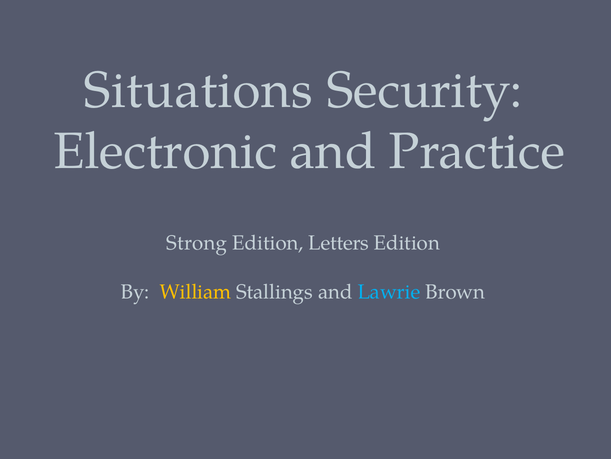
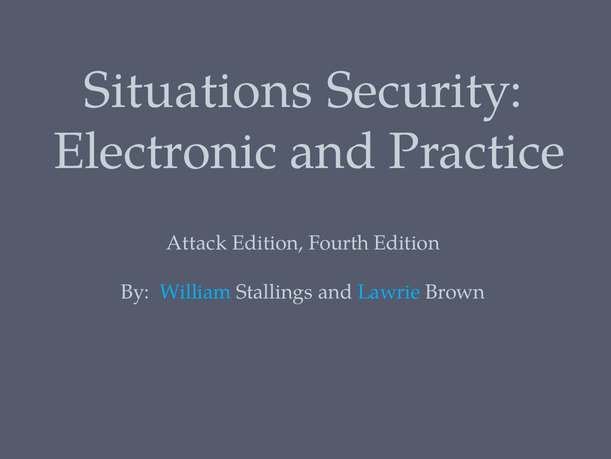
Strong: Strong -> Attack
Letters: Letters -> Fourth
William colour: yellow -> light blue
